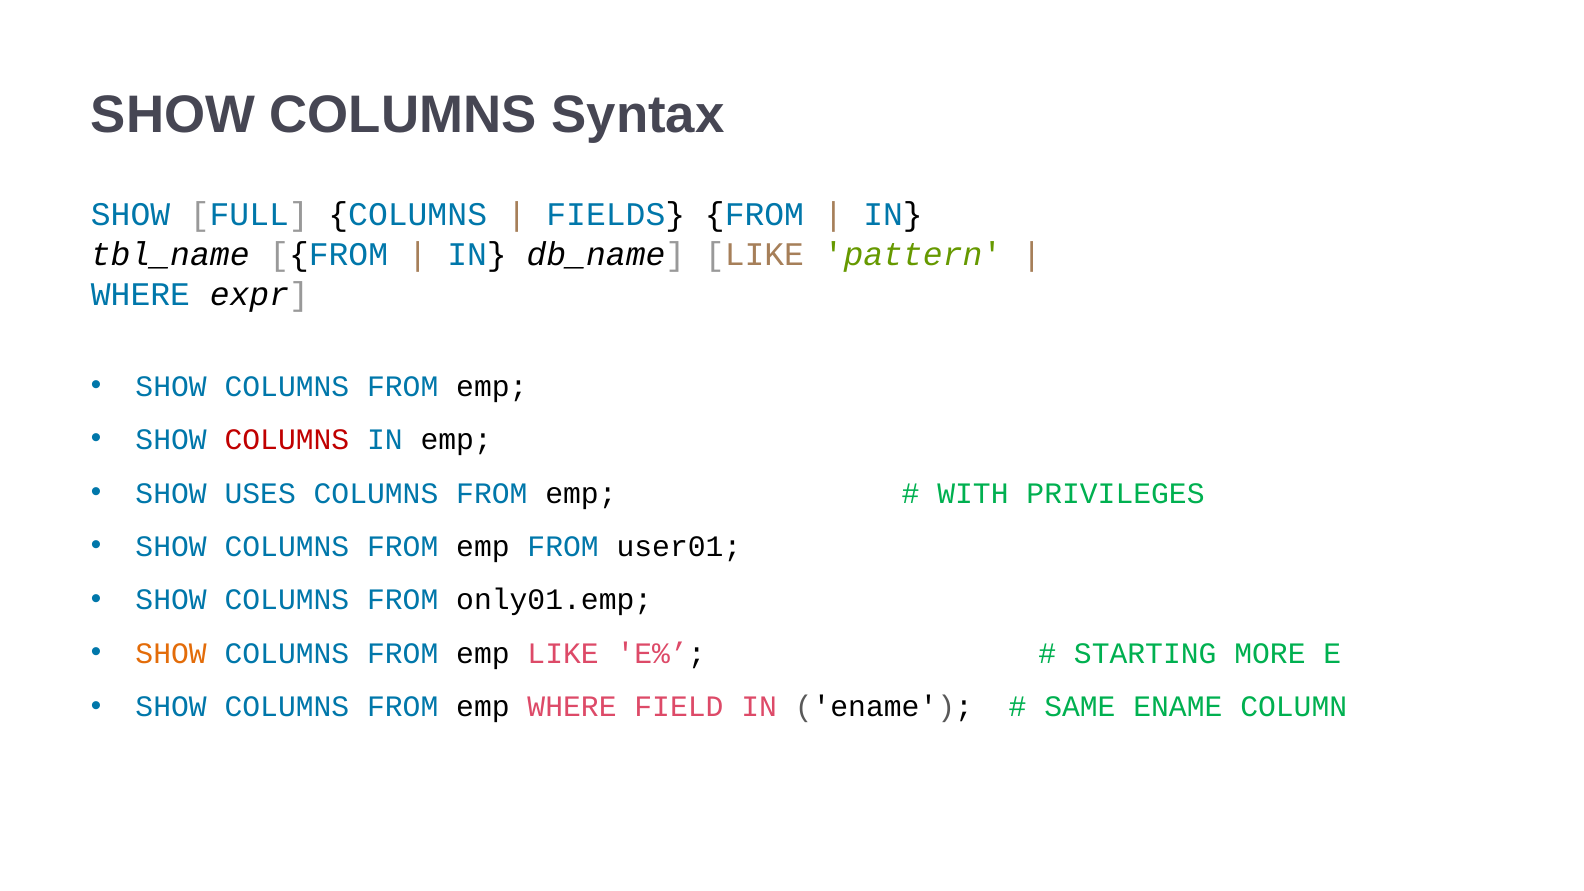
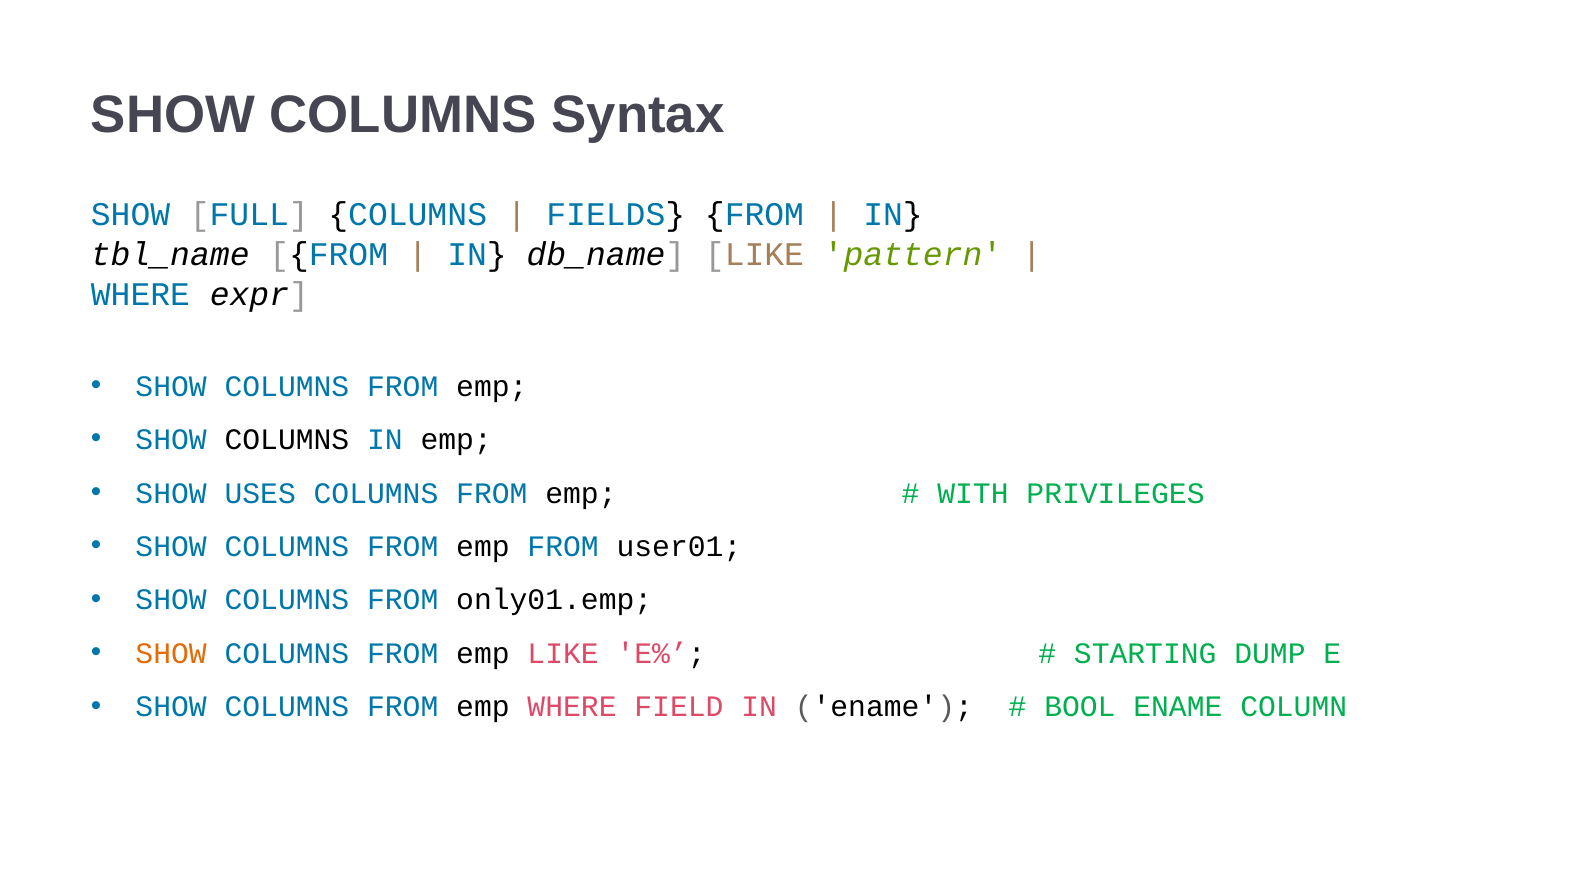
COLUMNS at (287, 440) colour: red -> black
MORE: MORE -> DUMP
SAME: SAME -> BOOL
